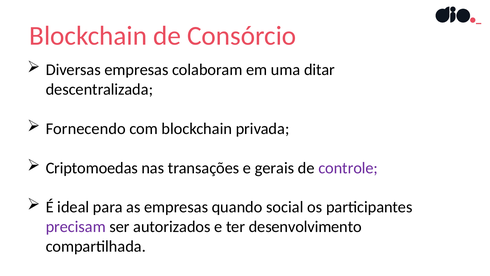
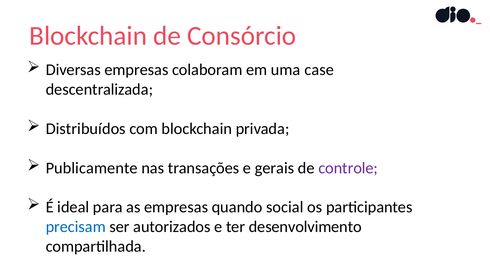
ditar: ditar -> case
Fornecendo: Fornecendo -> Distribuídos
Criptomoedas: Criptomoedas -> Publicamente
precisam colour: purple -> blue
